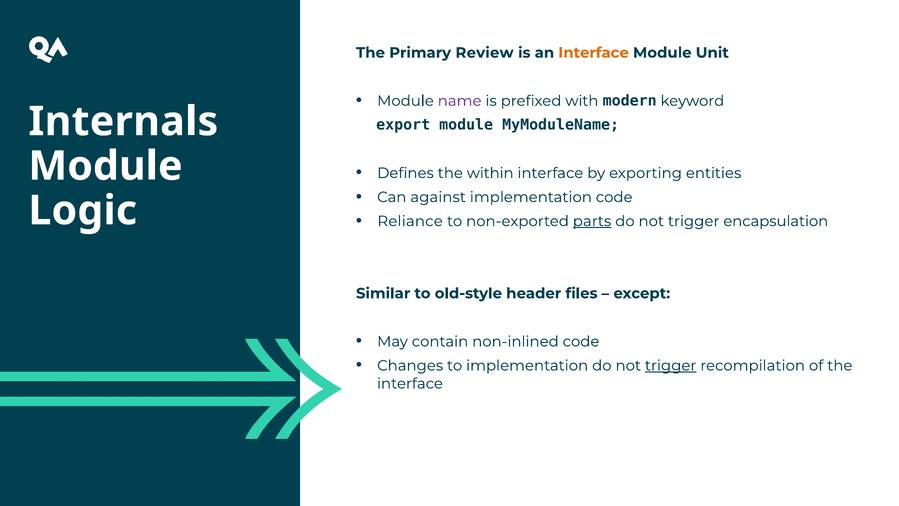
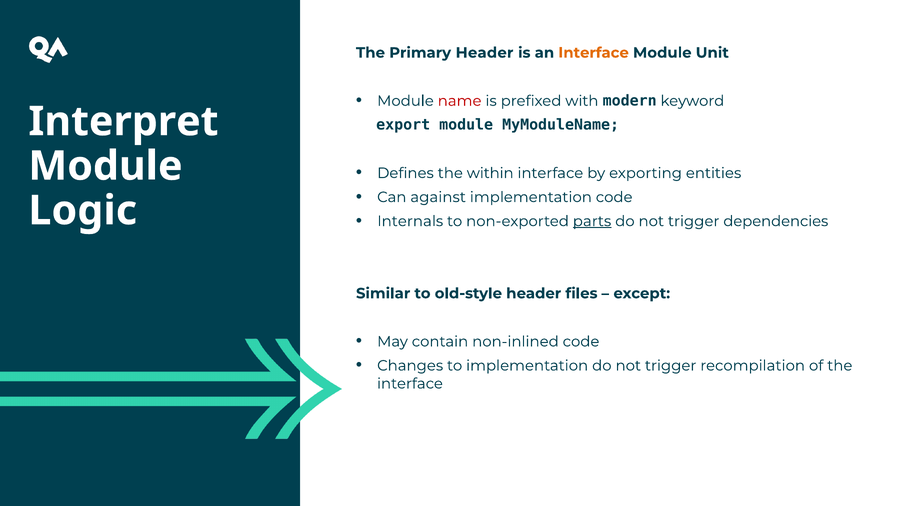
Primary Review: Review -> Header
name colour: purple -> red
Internals: Internals -> Interpret
Reliance: Reliance -> Internals
encapsulation: encapsulation -> dependencies
trigger at (671, 365) underline: present -> none
